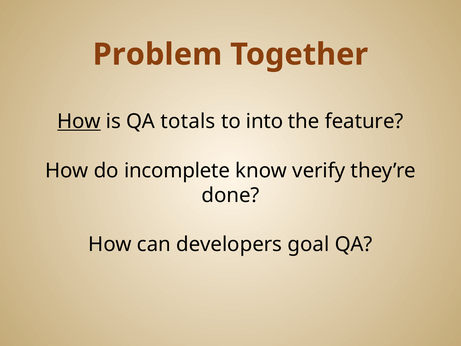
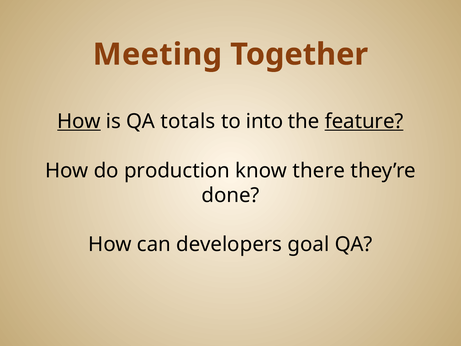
Problem: Problem -> Meeting
feature underline: none -> present
incomplete: incomplete -> production
verify: verify -> there
